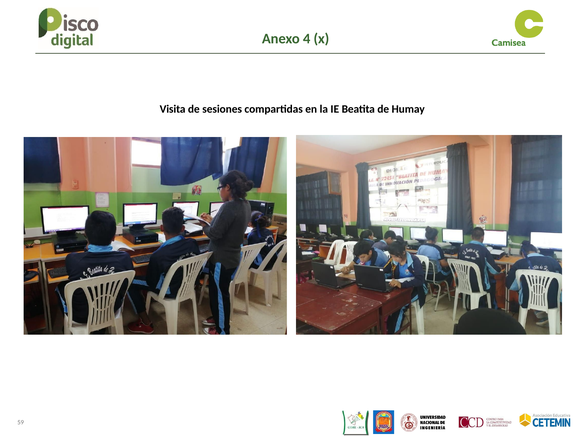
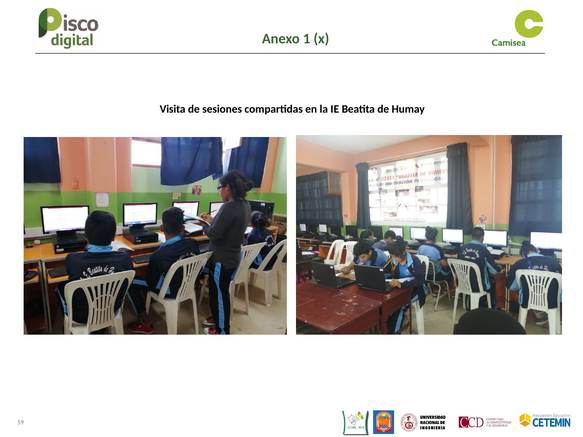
4: 4 -> 1
